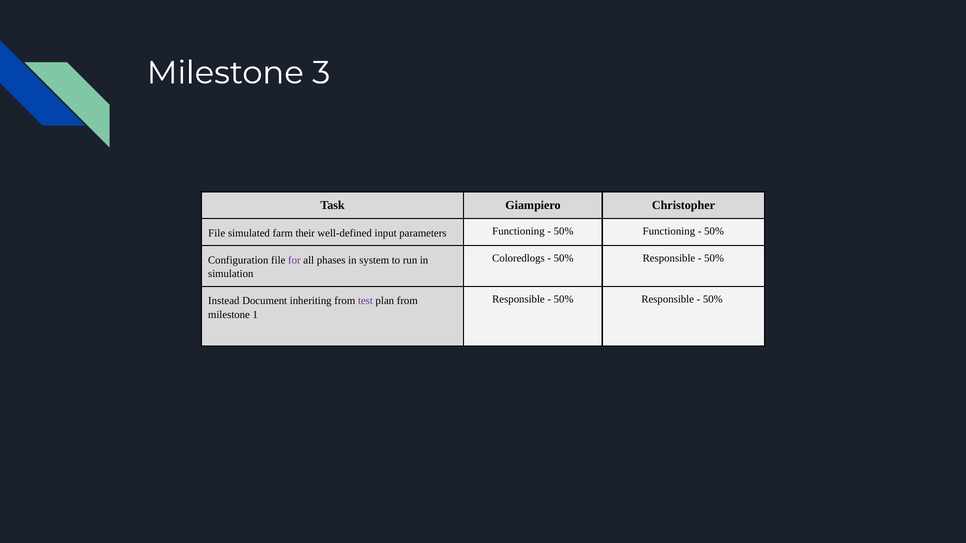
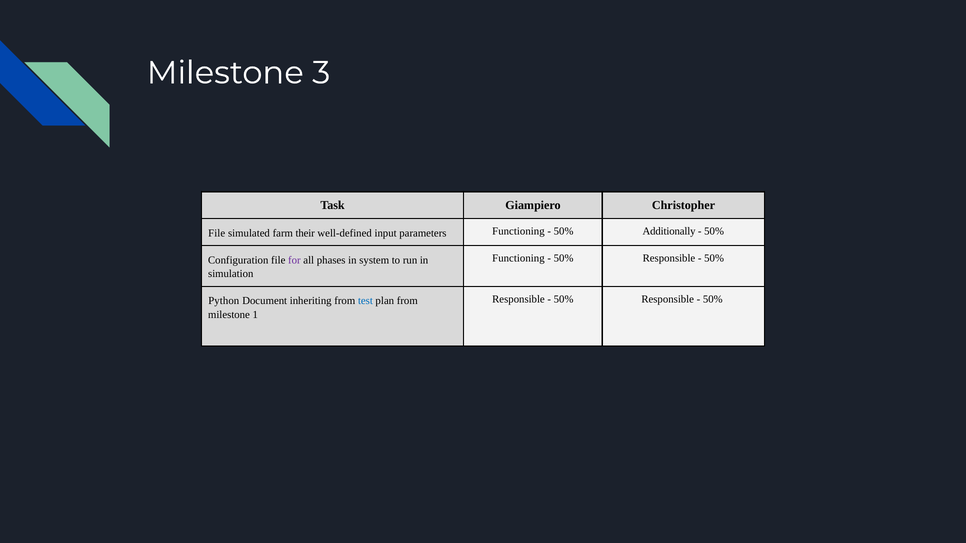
50% Functioning: Functioning -> Additionally
Coloredlogs at (518, 259): Coloredlogs -> Functioning
Instead: Instead -> Python
test colour: purple -> blue
